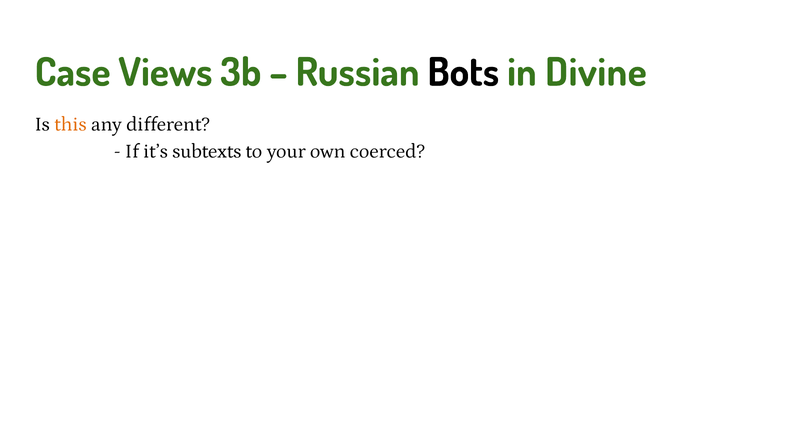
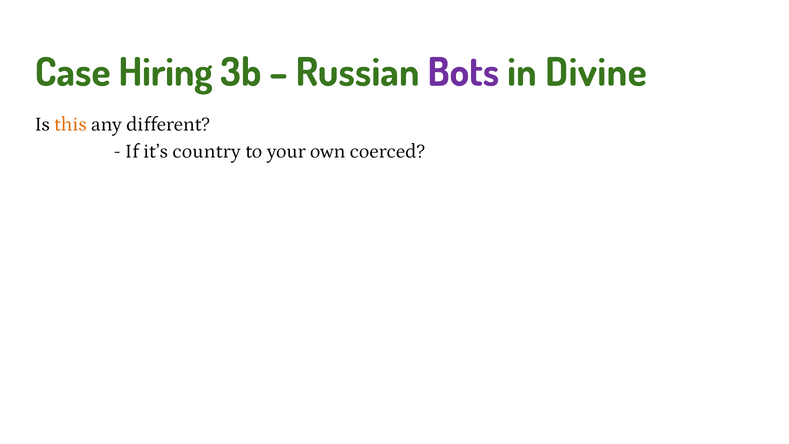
Views: Views -> Hiring
Bots colour: black -> purple
subtexts: subtexts -> country
